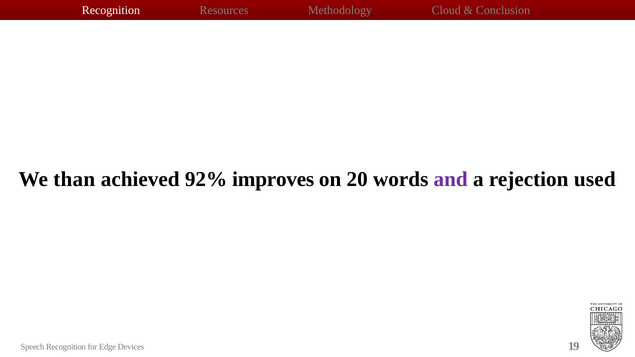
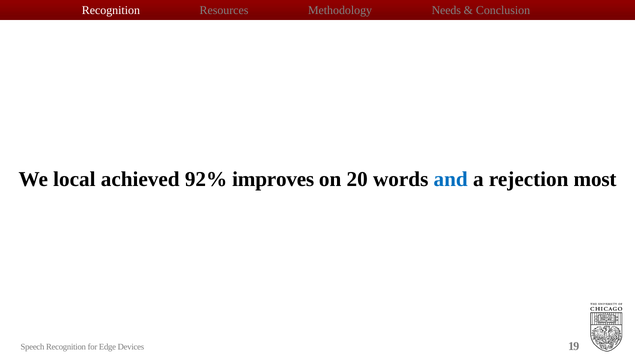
Cloud: Cloud -> Needs
than: than -> local
and colour: purple -> blue
used: used -> most
